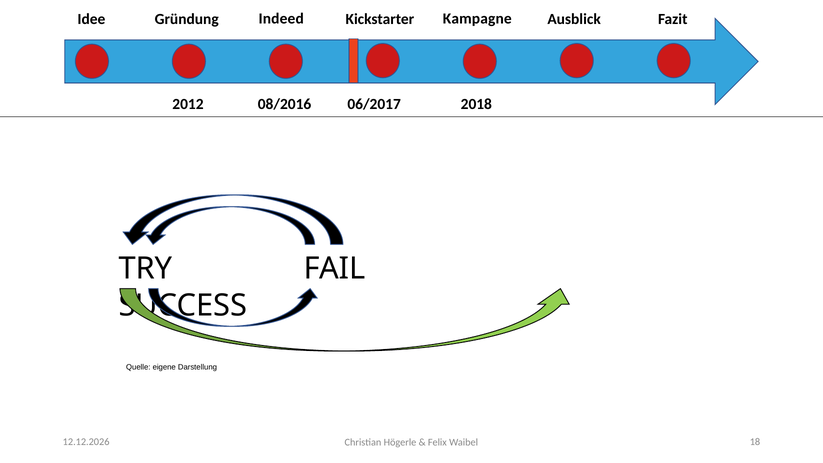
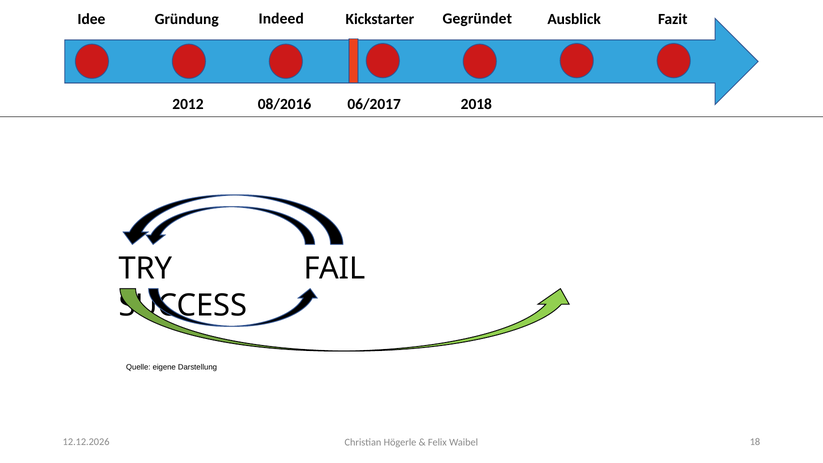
Kampagne: Kampagne -> Gegründet
